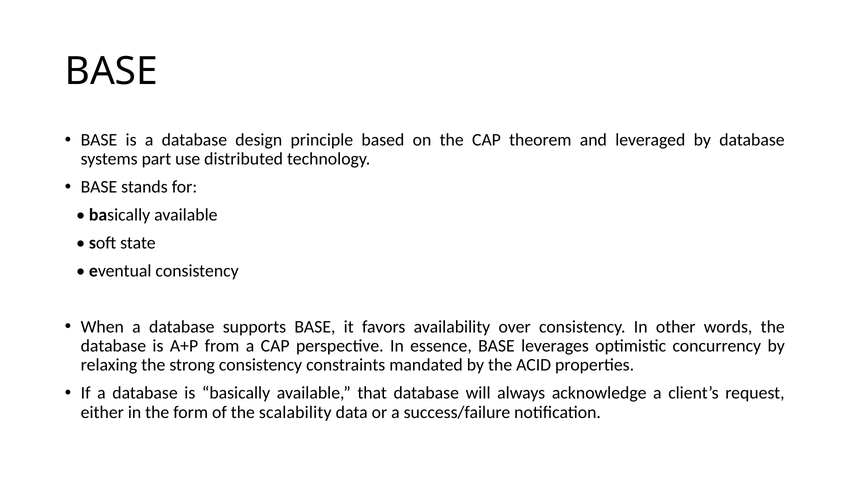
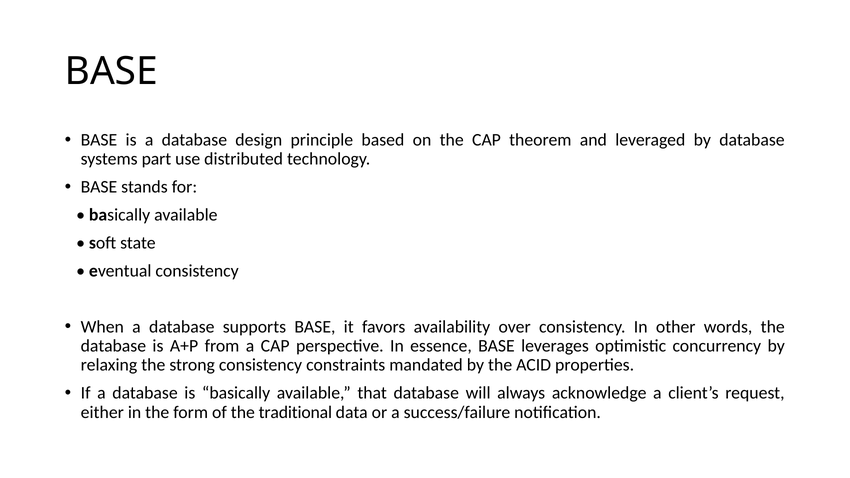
scalability: scalability -> traditional
